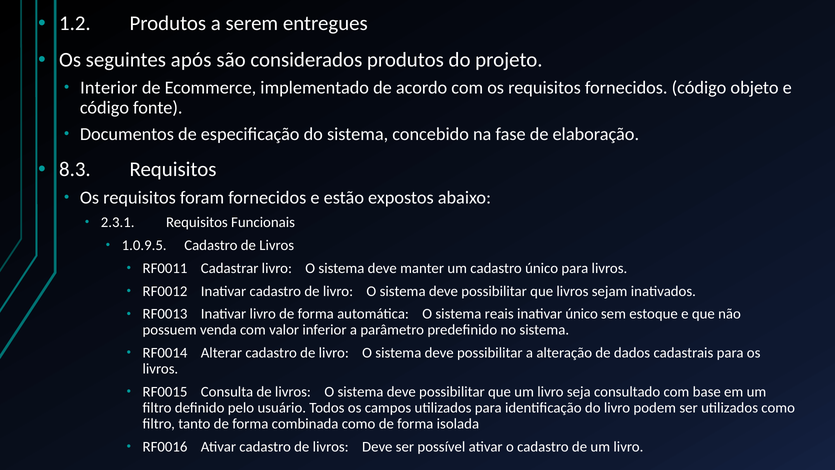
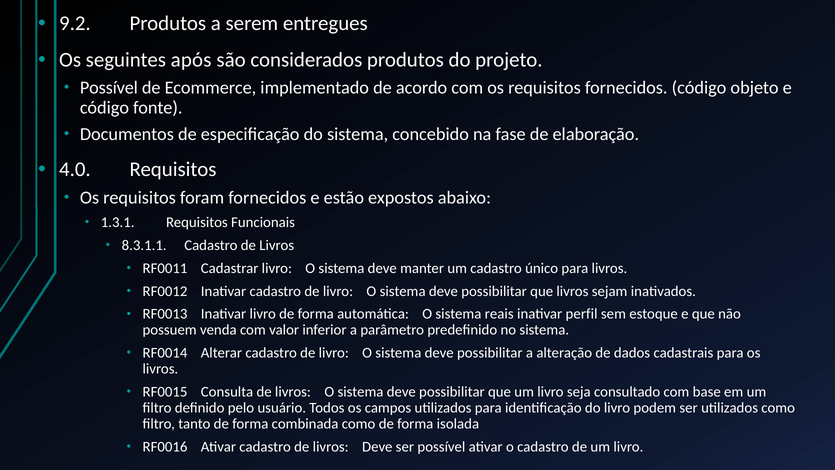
1.2: 1.2 -> 9.2
Interior at (109, 88): Interior -> Possível
8.3: 8.3 -> 4.0
2.3.1: 2.3.1 -> 1.3.1
1.0.9.5: 1.0.9.5 -> 8.3.1.1
inativar único: único -> perfil
